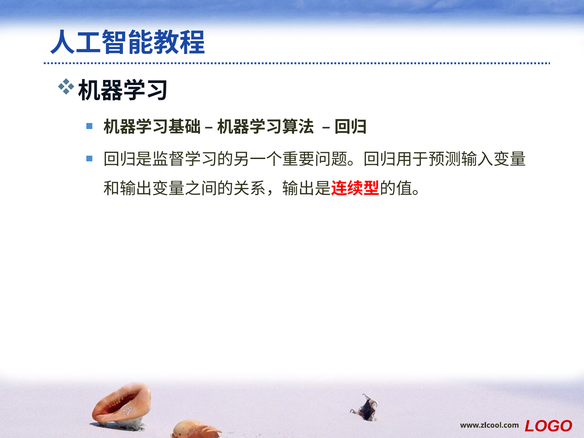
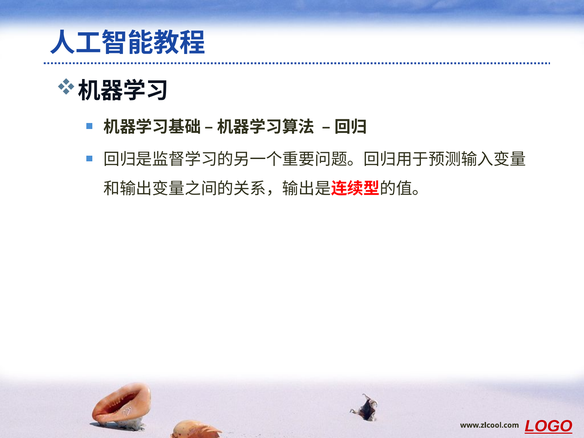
LOGO underline: none -> present
